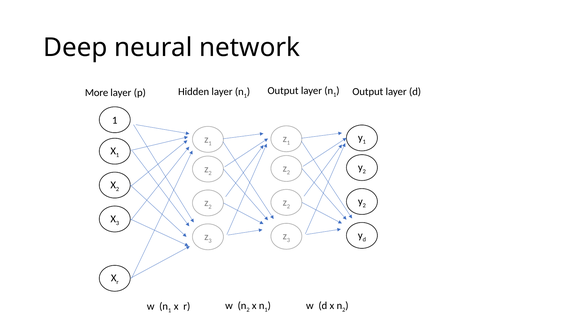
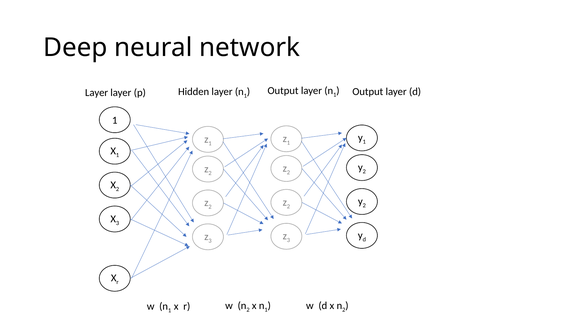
More at (97, 93): More -> Layer
